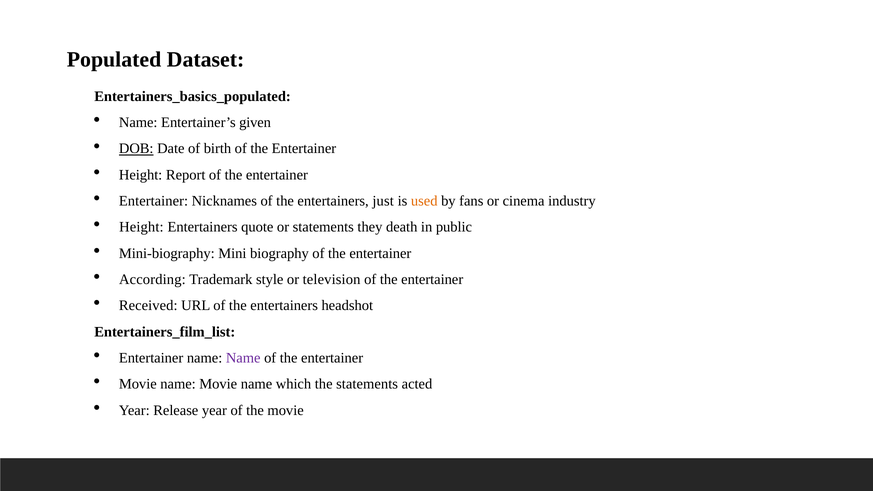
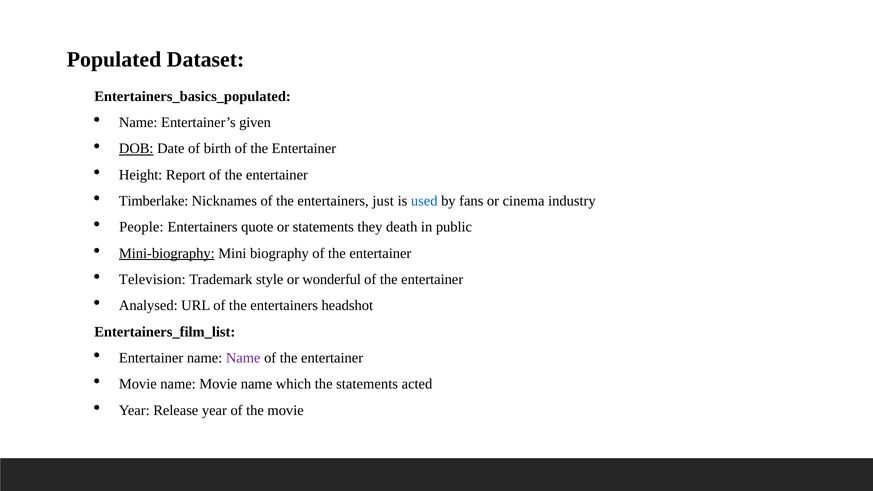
Entertainer at (154, 201): Entertainer -> Timberlake
used colour: orange -> blue
Height at (141, 227): Height -> People
Mini-biography underline: none -> present
According: According -> Television
television: television -> wonderful
Received: Received -> Analysed
